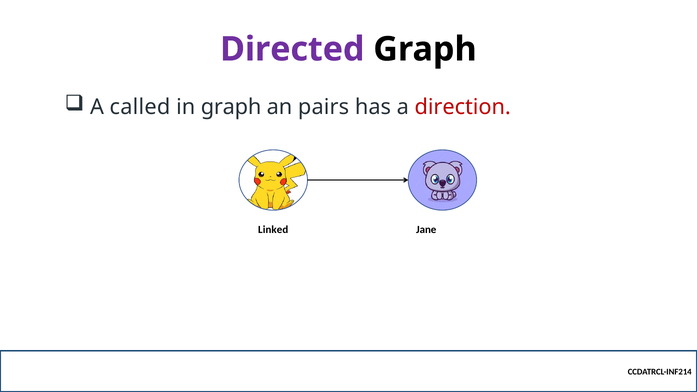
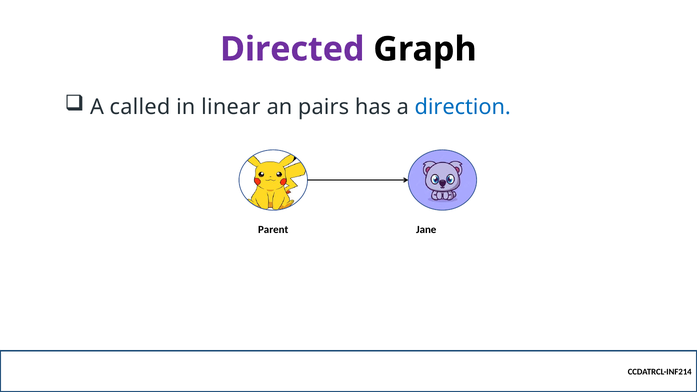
in graph: graph -> linear
direction colour: red -> blue
Linked: Linked -> Parent
